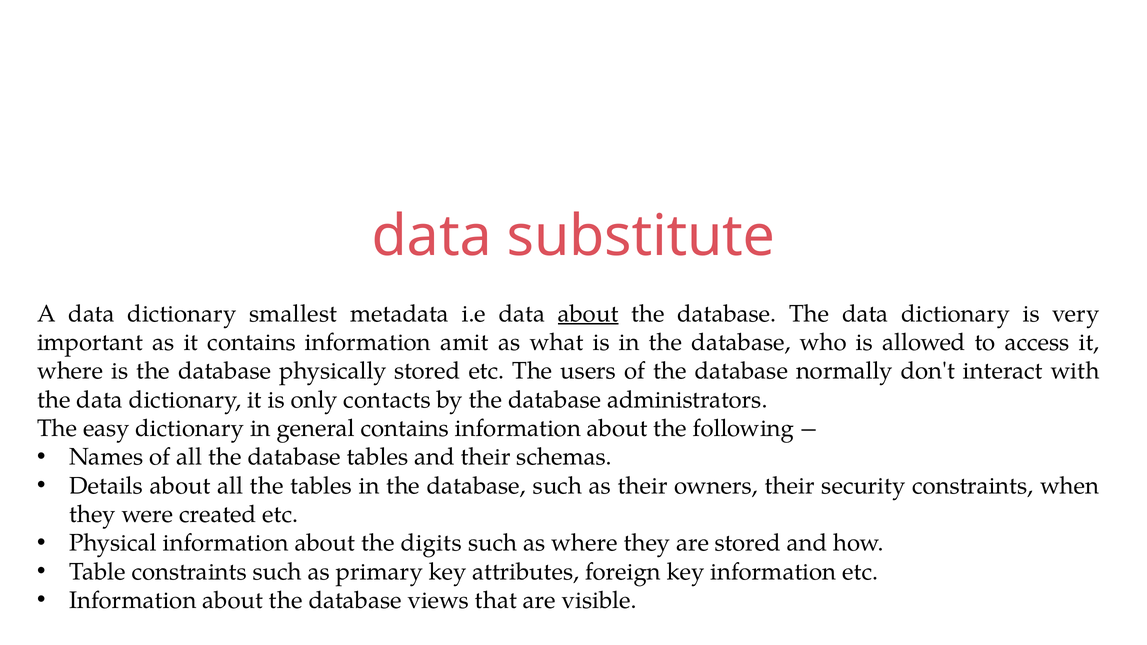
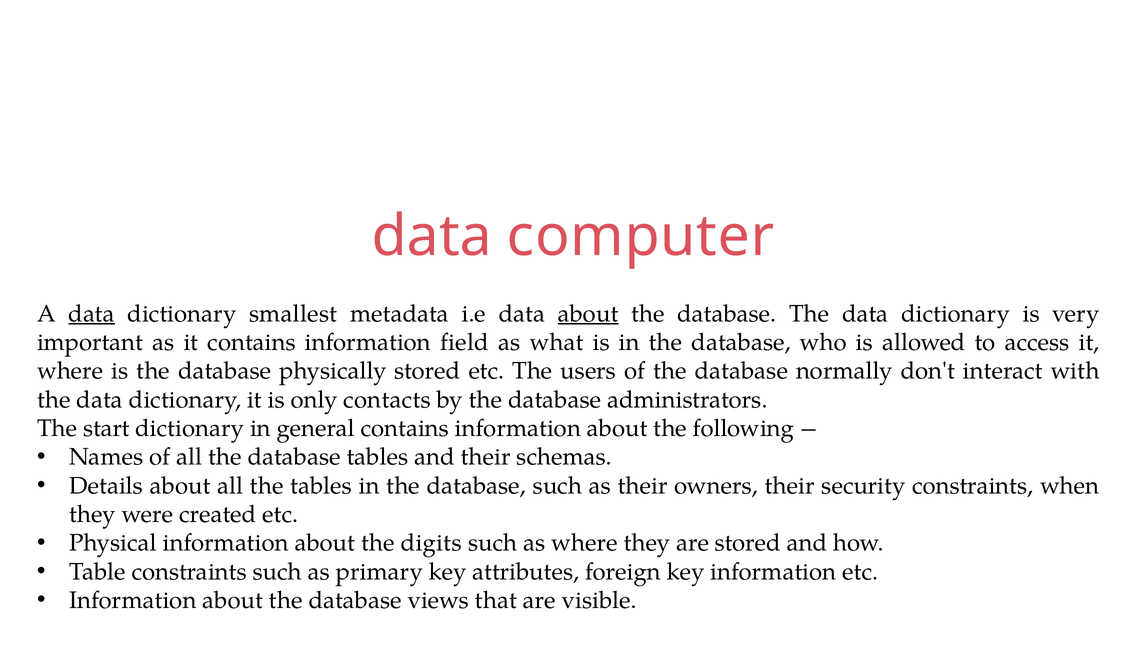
substitute: substitute -> computer
data at (92, 314) underline: none -> present
amit: amit -> field
easy: easy -> start
